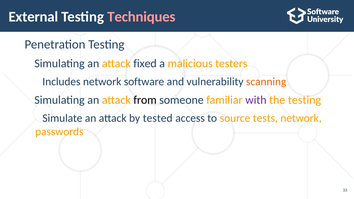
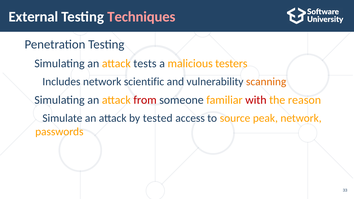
fixed: fixed -> tests
software: software -> scientific
from colour: black -> red
with colour: purple -> red
the testing: testing -> reason
tests: tests -> peak
